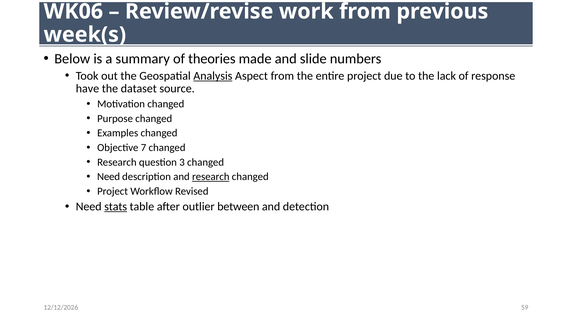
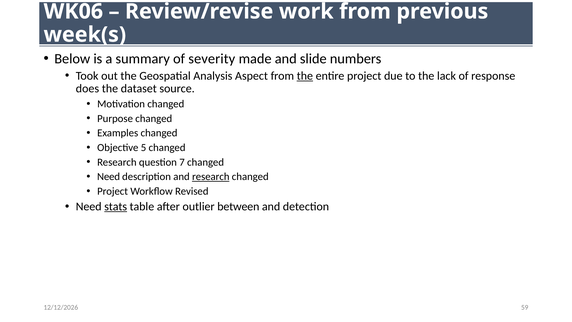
theories: theories -> severity
Analysis underline: present -> none
the at (305, 76) underline: none -> present
have: have -> does
7: 7 -> 5
3: 3 -> 7
